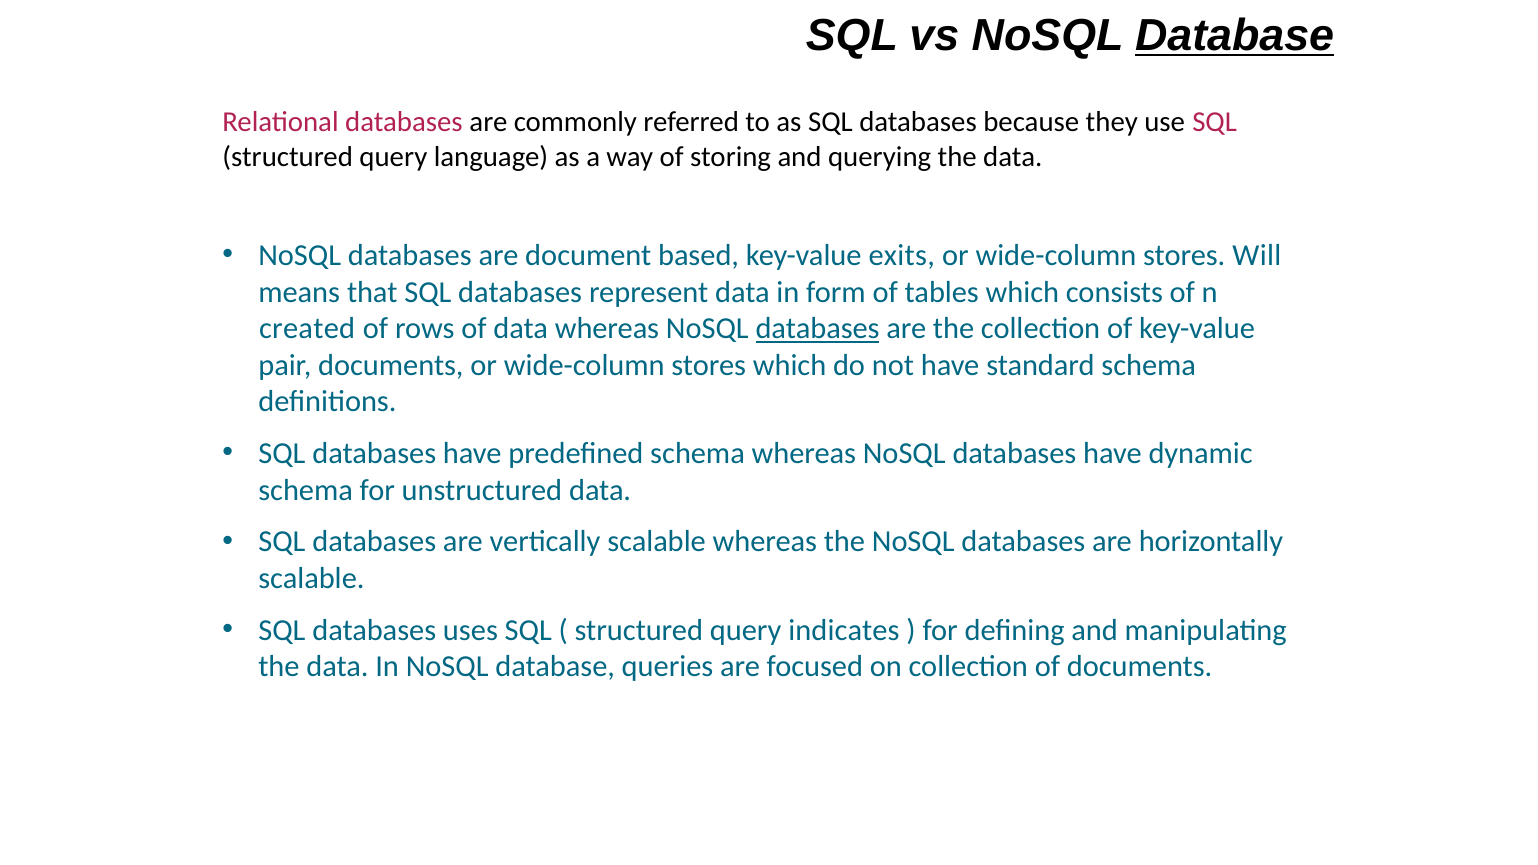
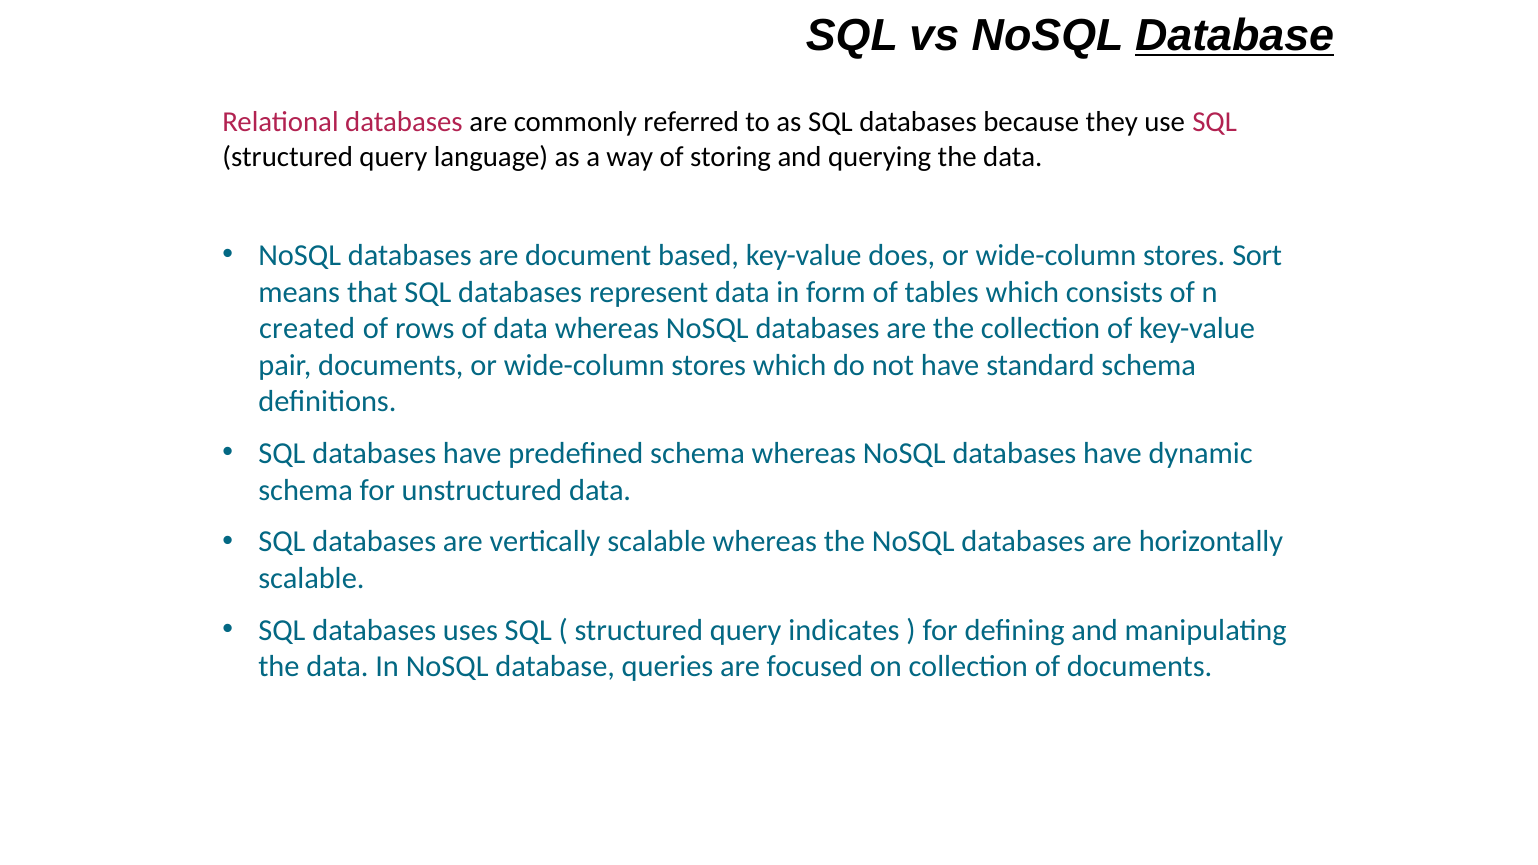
exits: exits -> does
Will: Will -> Sort
databases at (818, 329) underline: present -> none
